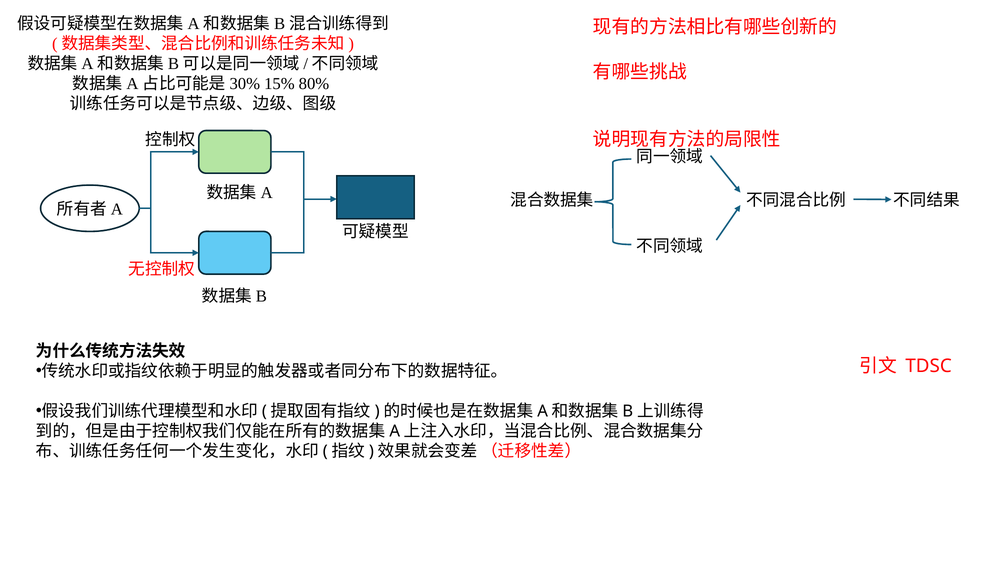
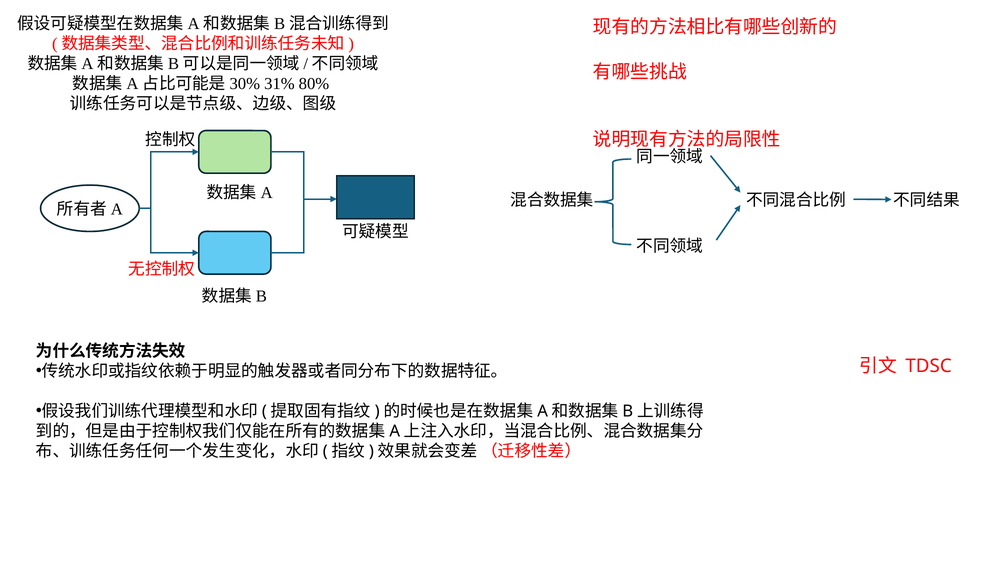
15%: 15% -> 31%
